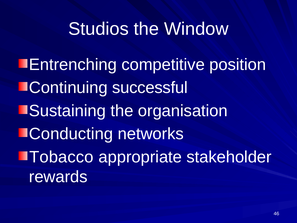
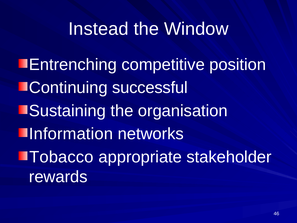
Studios: Studios -> Instead
Conducting: Conducting -> Information
